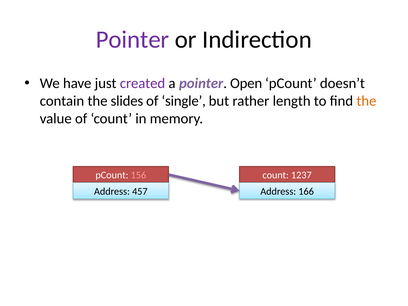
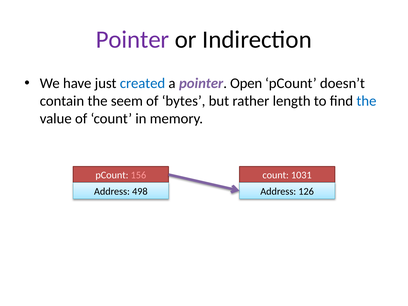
created colour: purple -> blue
slides: slides -> seem
single: single -> bytes
the at (366, 101) colour: orange -> blue
1237: 1237 -> 1031
457: 457 -> 498
166: 166 -> 126
